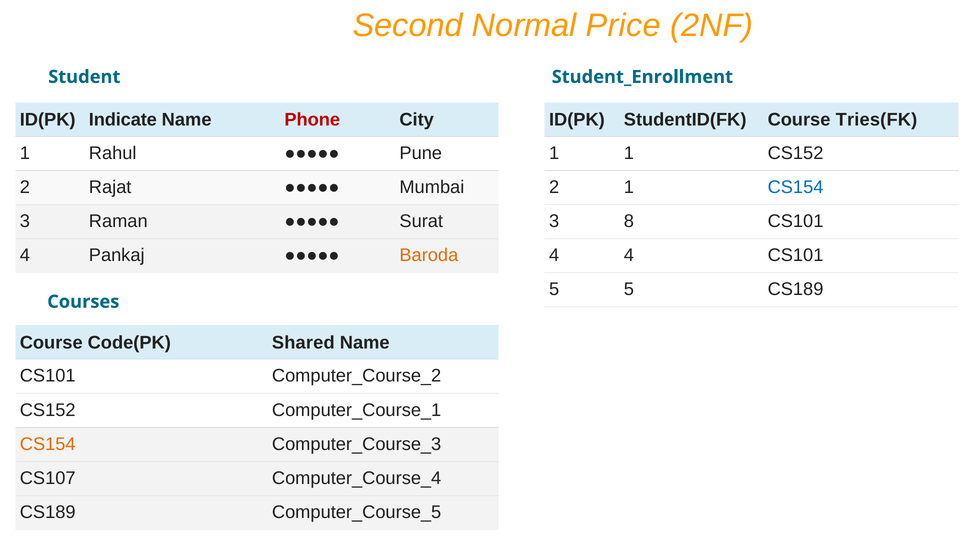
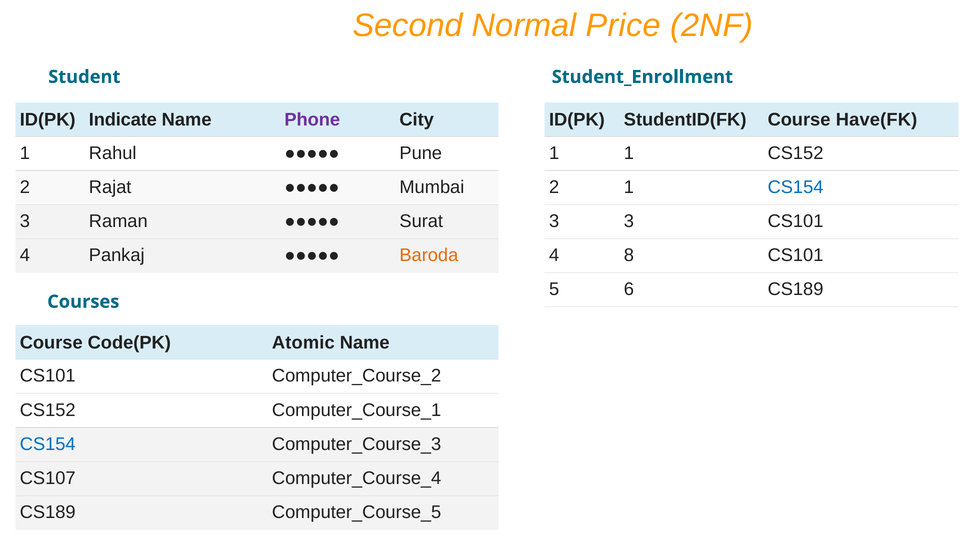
Phone colour: red -> purple
Tries(FK: Tries(FK -> Have(FK
3 8: 8 -> 3
4 4: 4 -> 8
5 5: 5 -> 6
Shared: Shared -> Atomic
CS154 at (48, 444) colour: orange -> blue
